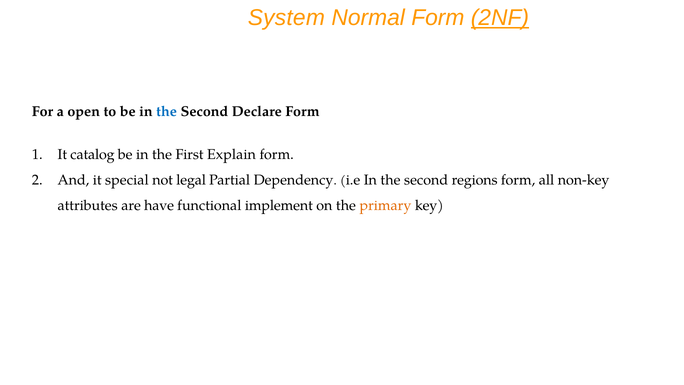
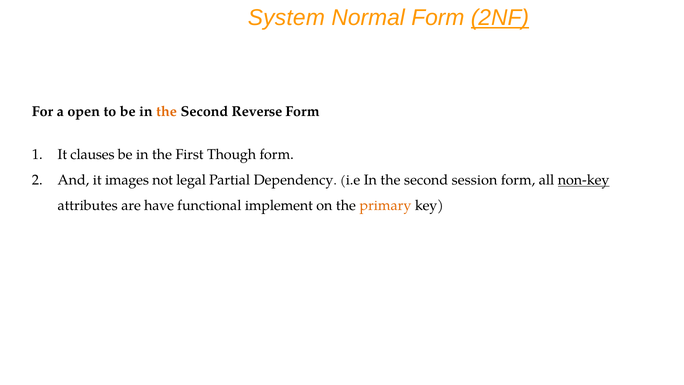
the at (167, 112) colour: blue -> orange
Declare: Declare -> Reverse
catalog: catalog -> clauses
Explain: Explain -> Though
special: special -> images
regions: regions -> session
non-key underline: none -> present
